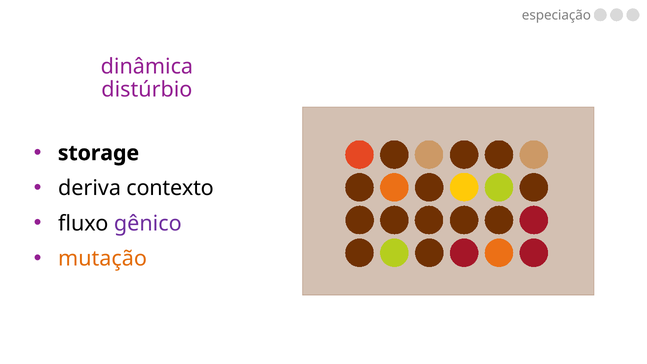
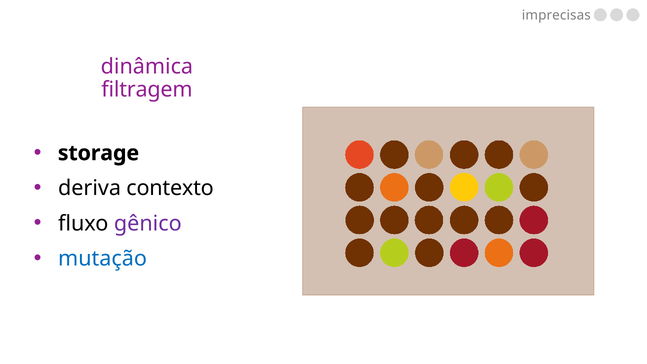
especiação: especiação -> imprecisas
distúrbio: distúrbio -> filtragem
mutação colour: orange -> blue
